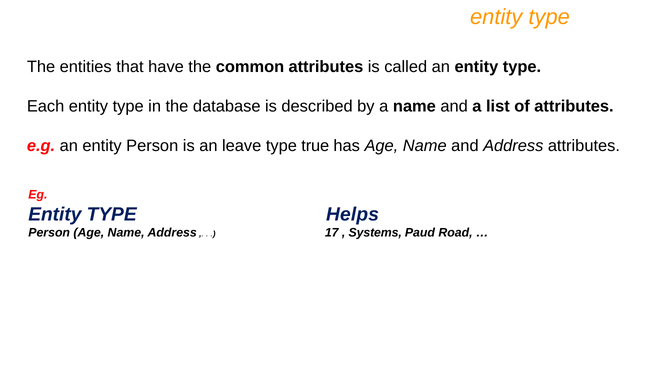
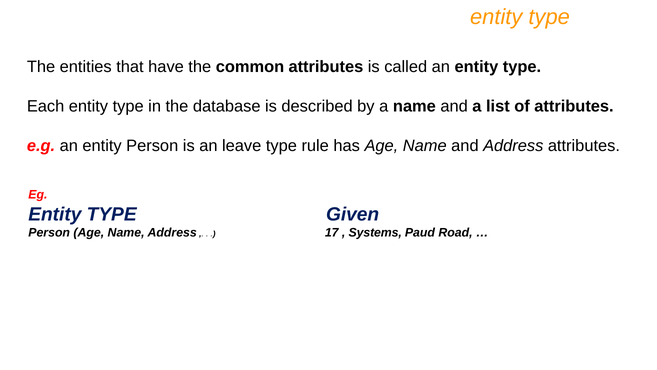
true: true -> rule
Helps: Helps -> Given
